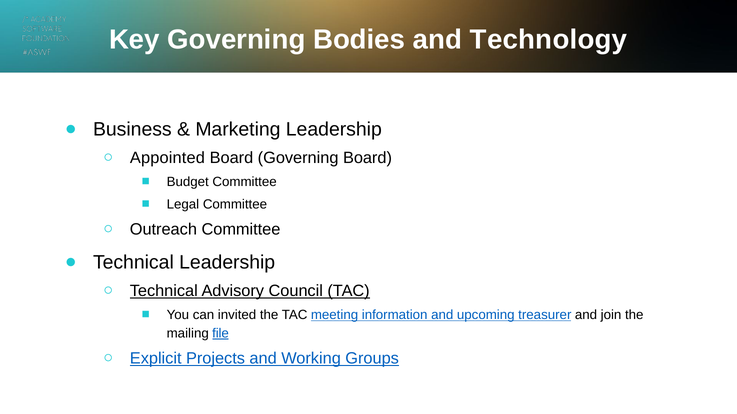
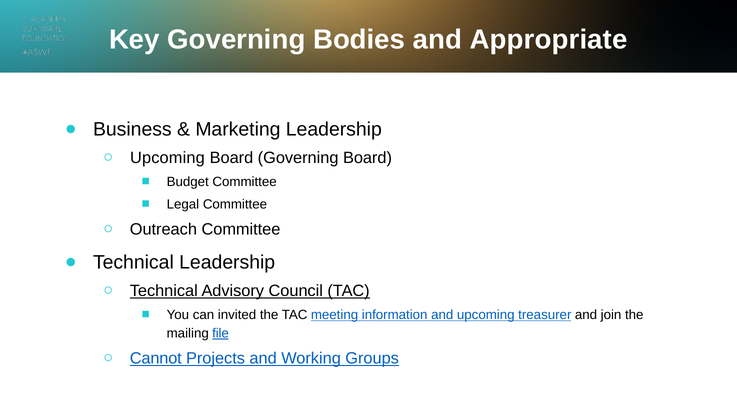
Technology: Technology -> Appropriate
Appointed at (167, 158): Appointed -> Upcoming
Explicit: Explicit -> Cannot
